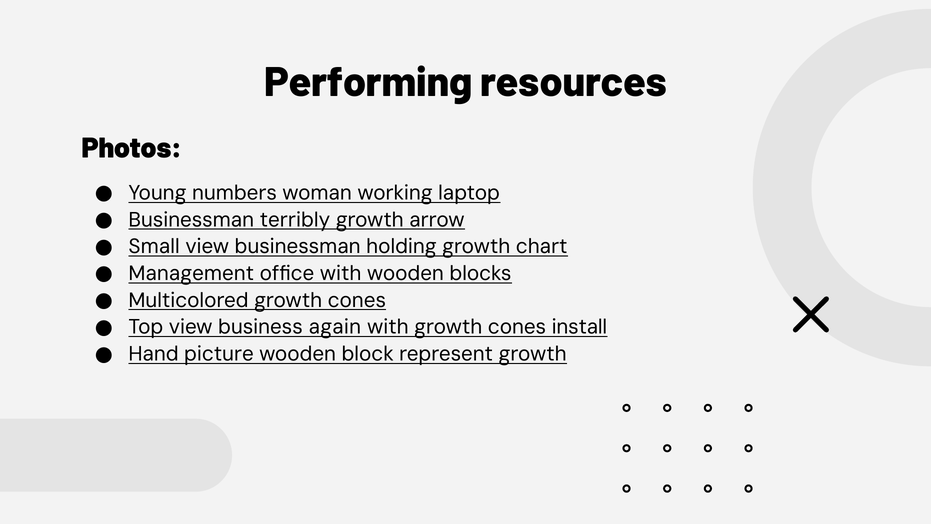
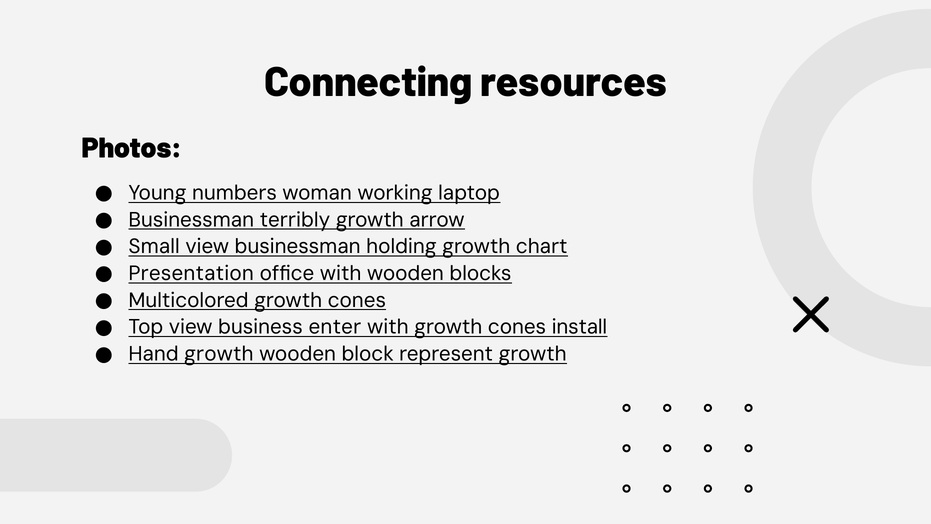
Performing: Performing -> Connecting
Management: Management -> Presentation
again: again -> enter
Hand picture: picture -> growth
